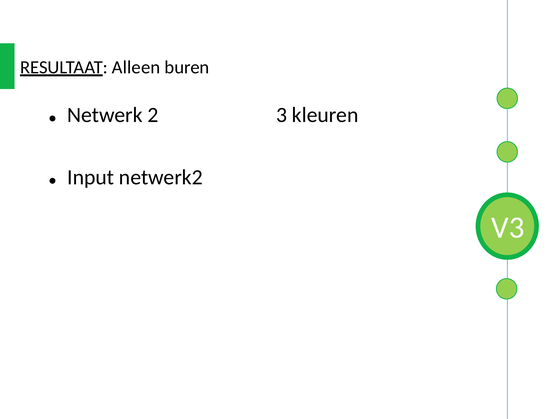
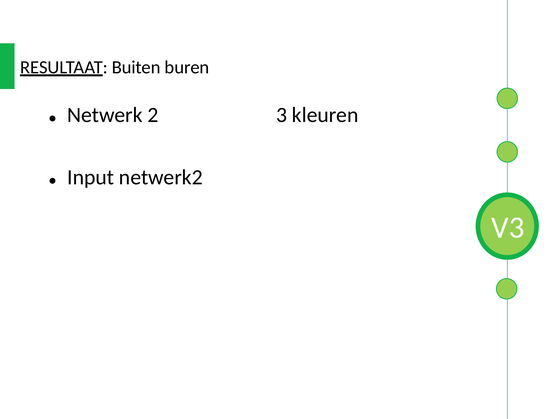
Alleen: Alleen -> Buiten
